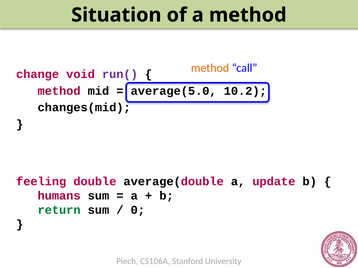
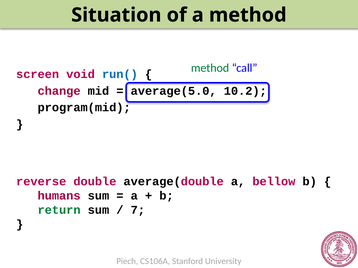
method at (210, 68) colour: orange -> green
change: change -> screen
run( colour: purple -> blue
method at (59, 91): method -> change
changes(mid: changes(mid -> program(mid
feeling: feeling -> reverse
update: update -> bellow
0: 0 -> 7
